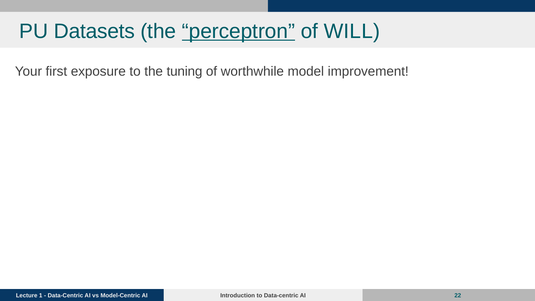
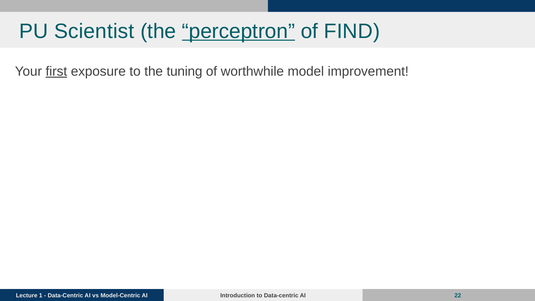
Datasets: Datasets -> Scientist
WILL: WILL -> FIND
first underline: none -> present
